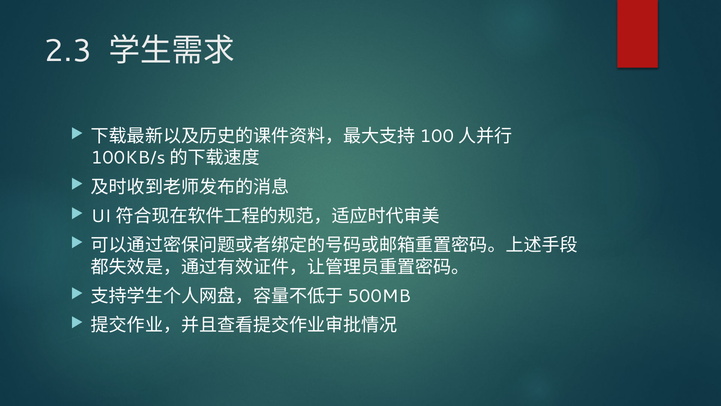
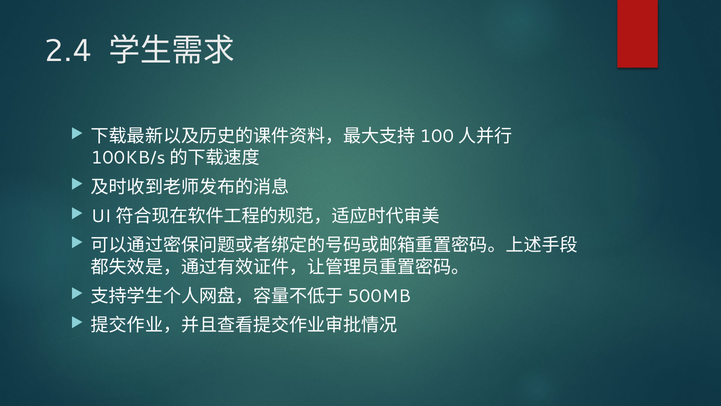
2.3: 2.3 -> 2.4
